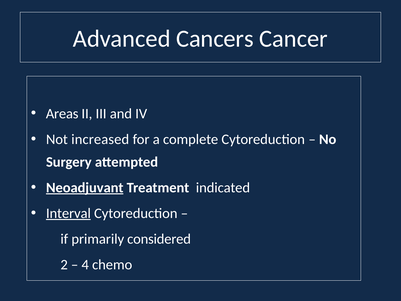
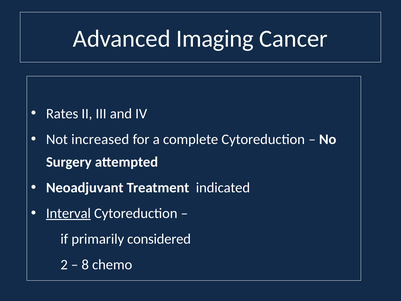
Cancers: Cancers -> Imaging
Areas: Areas -> Rates
Neoadjuvant underline: present -> none
4: 4 -> 8
